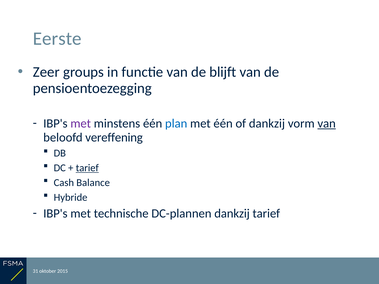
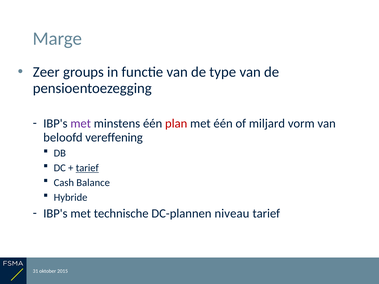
Eerste: Eerste -> Marge
blijft: blijft -> type
plan colour: blue -> red
of dankzij: dankzij -> miljard
van at (327, 124) underline: present -> none
DC-plannen dankzij: dankzij -> niveau
